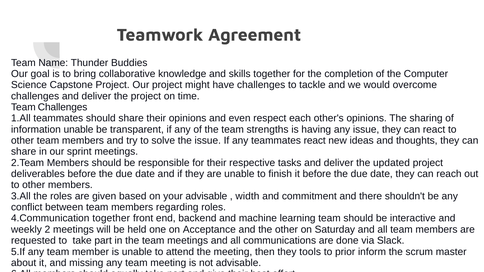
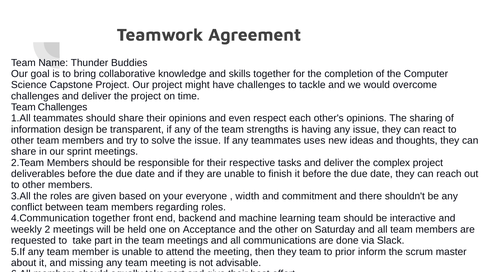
information unable: unable -> design
teammates react: react -> uses
updated: updated -> complex
your advisable: advisable -> everyone
they tools: tools -> team
